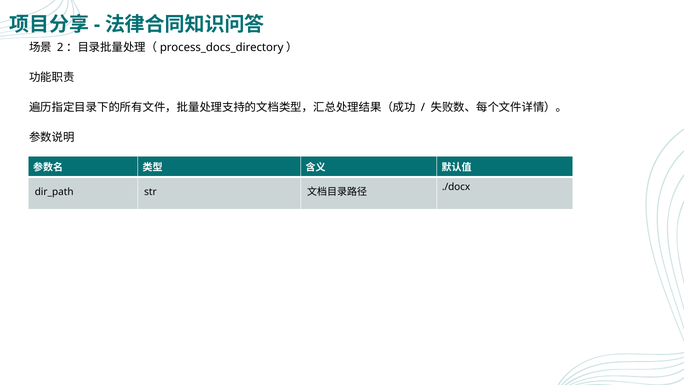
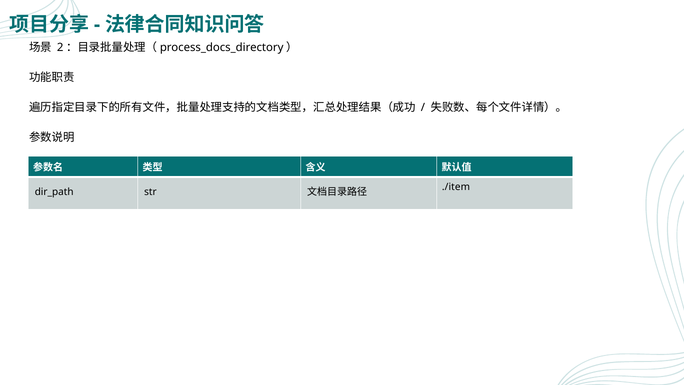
./docx: ./docx -> ./item
